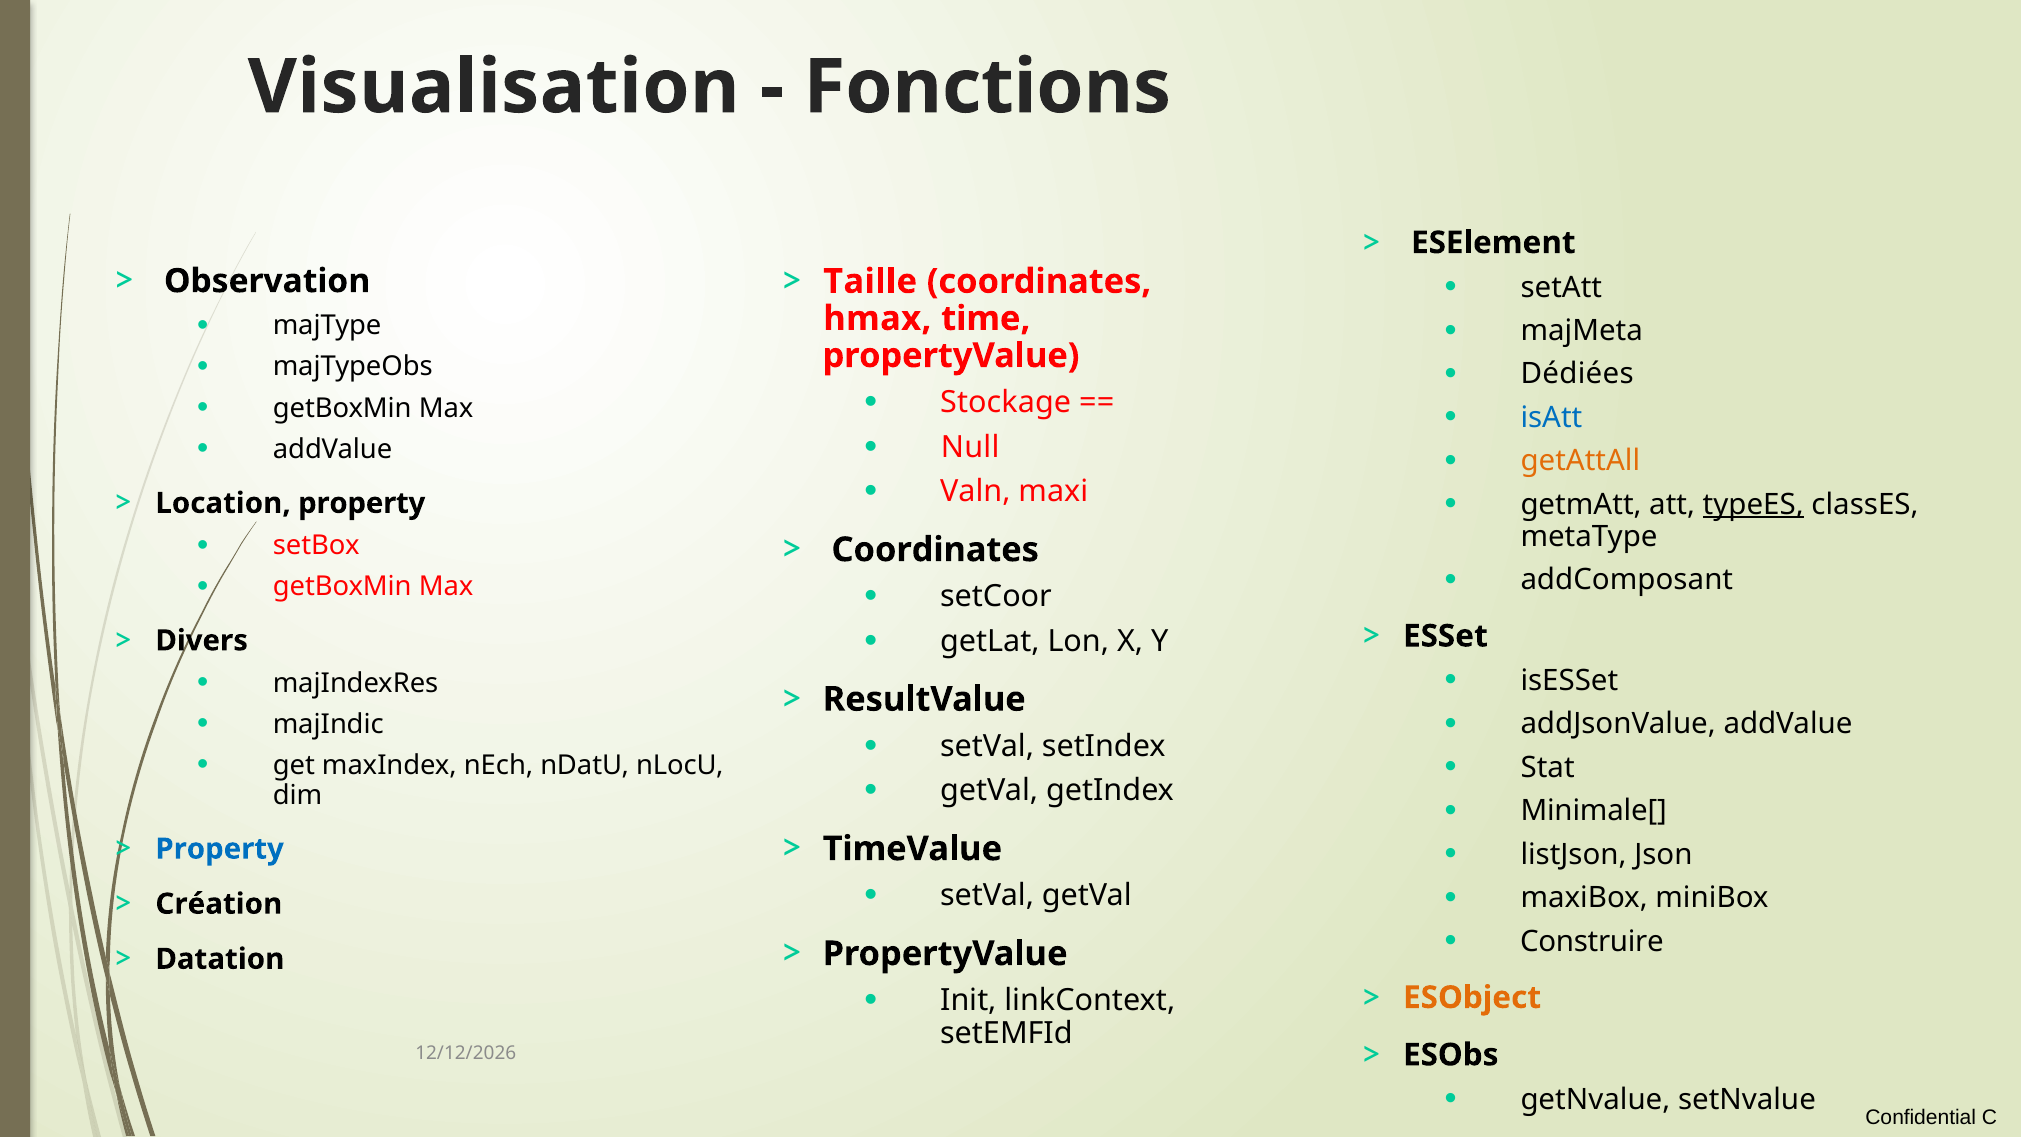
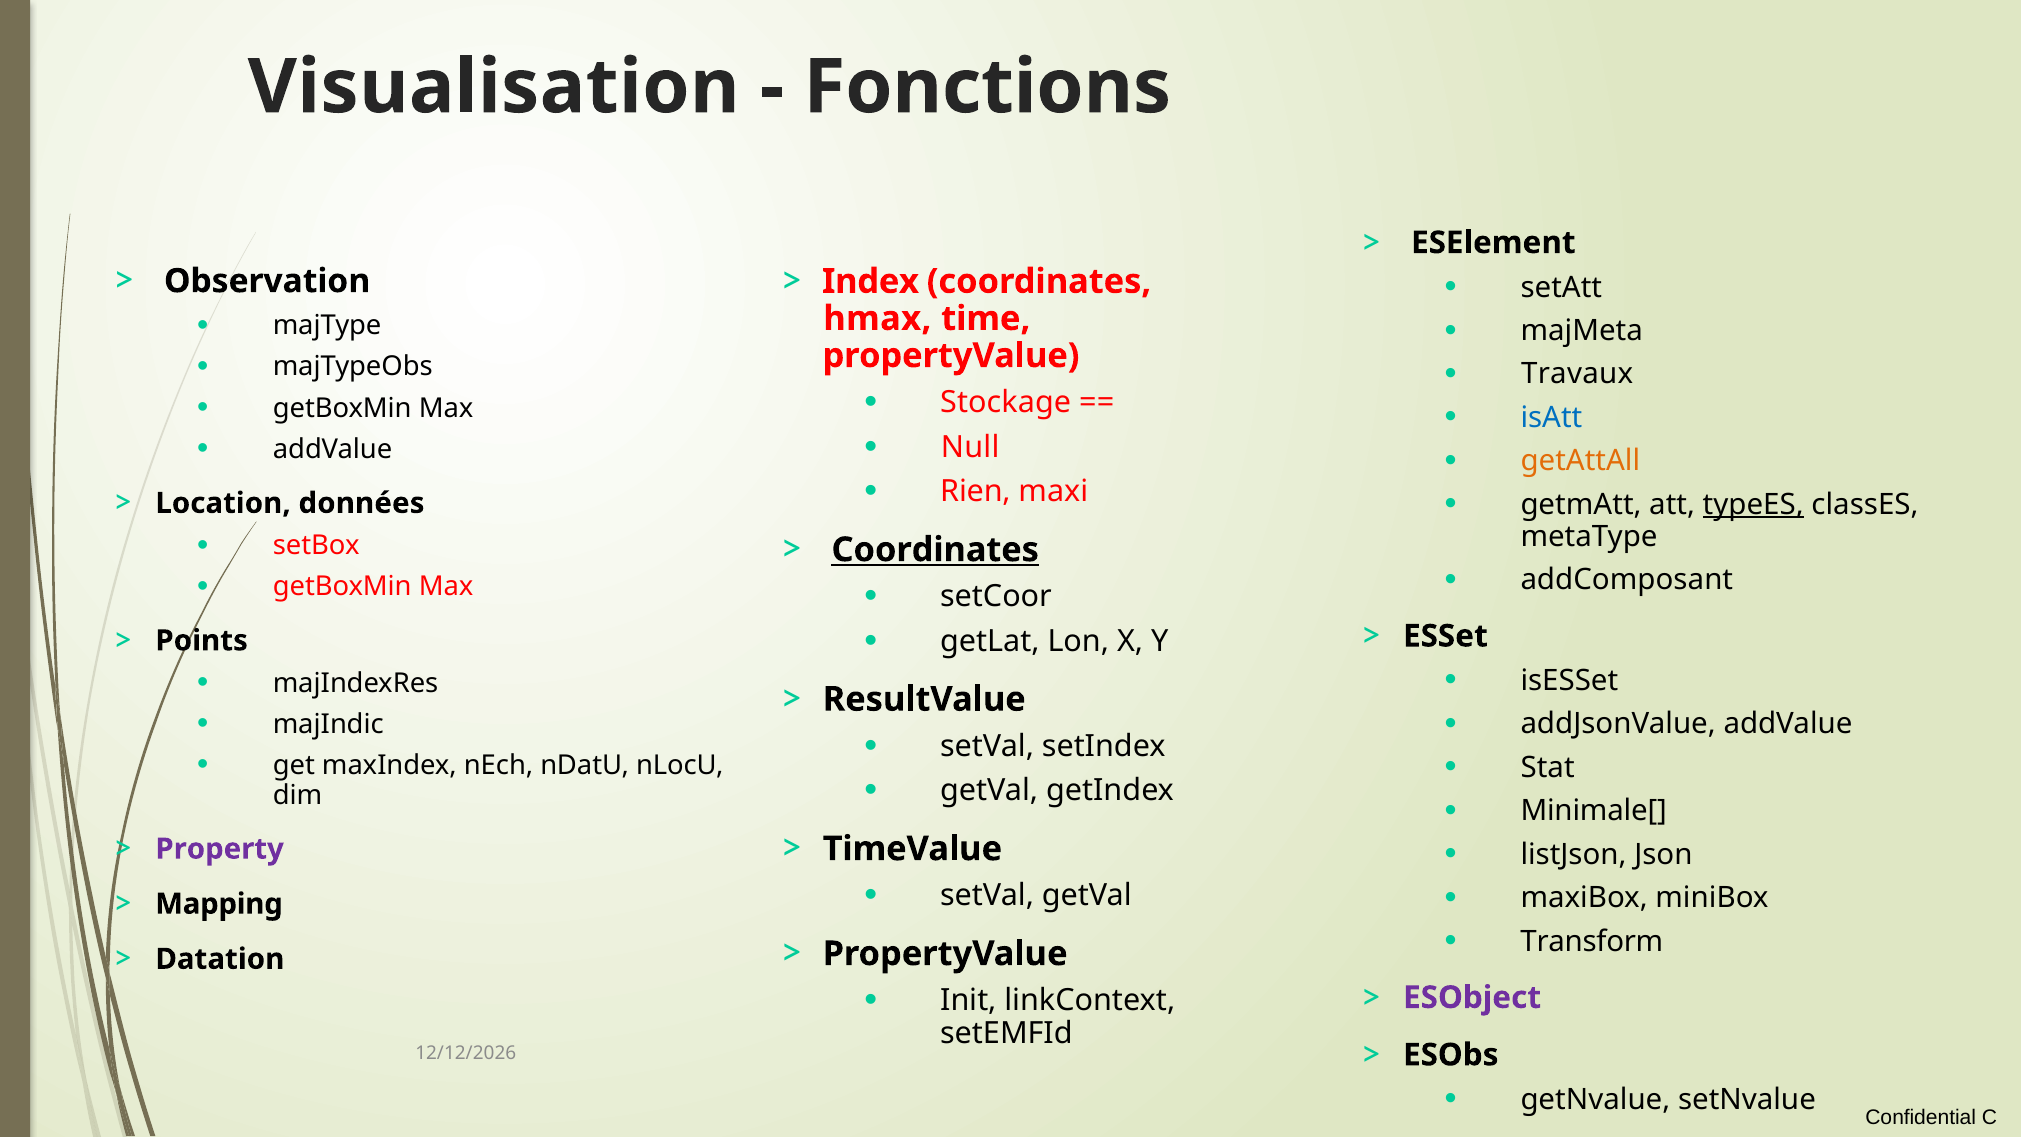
Taille: Taille -> Index
Dédiées: Dédiées -> Travaux
Valn: Valn -> Rien
Location property: property -> données
Coordinates at (935, 550) underline: none -> present
Divers: Divers -> Points
Property at (220, 849) colour: blue -> purple
Création: Création -> Mapping
Construire: Construire -> Transform
ESObject colour: orange -> purple
